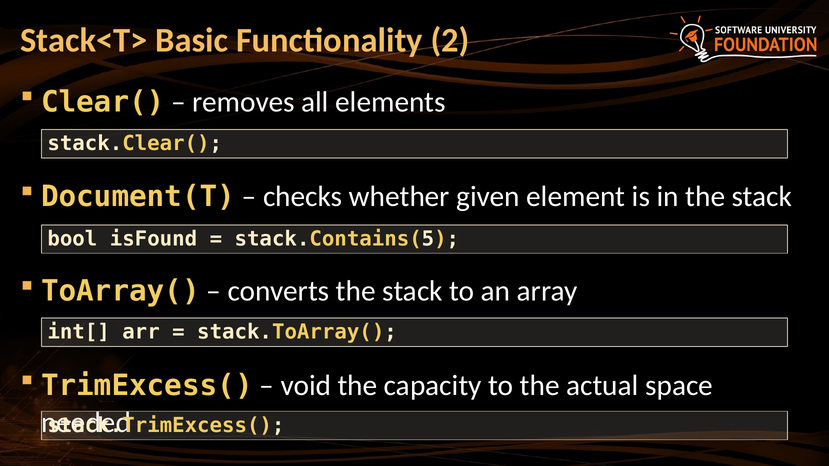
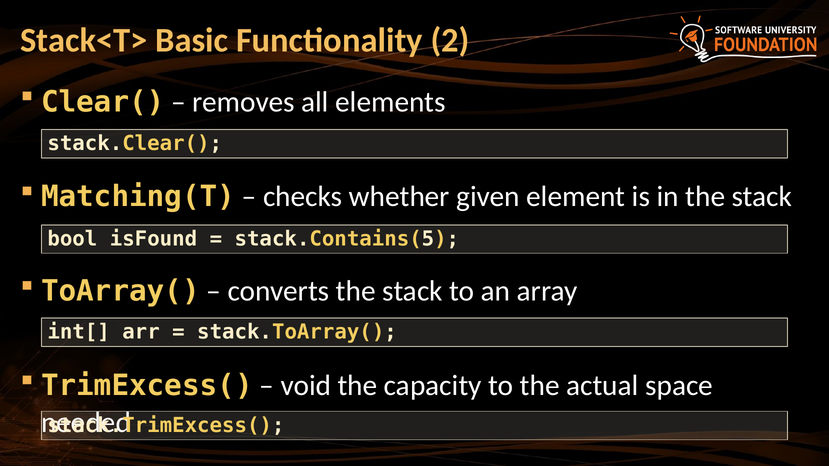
Document(T: Document(T -> Matching(T
